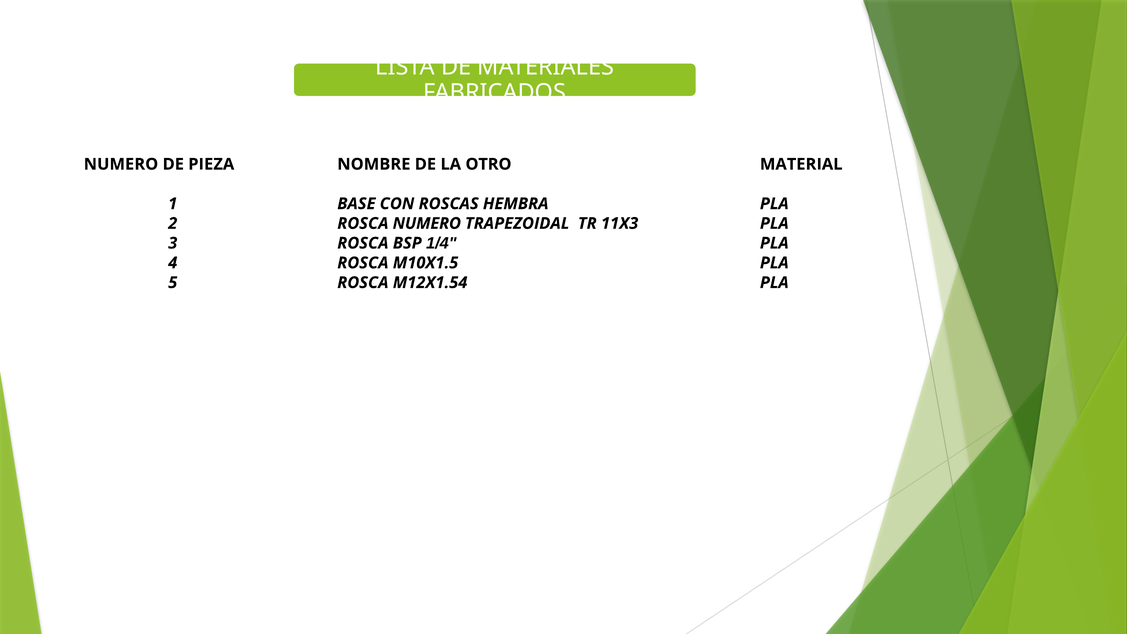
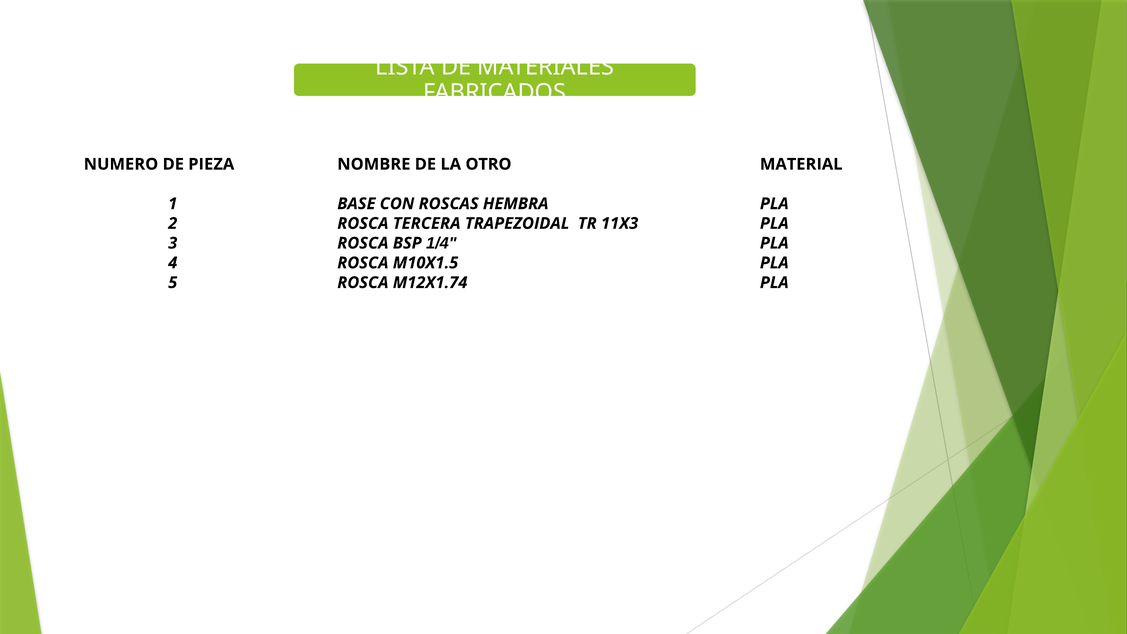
ROSCA NUMERO: NUMERO -> TERCERA
M12X1.54: M12X1.54 -> M12X1.74
